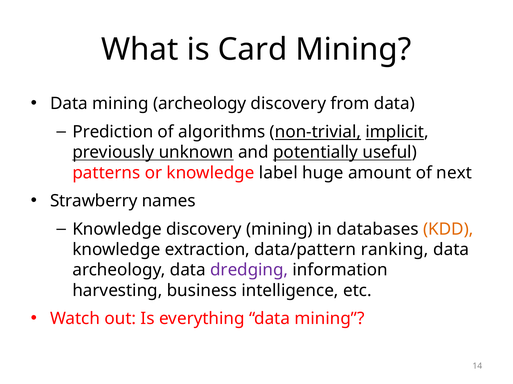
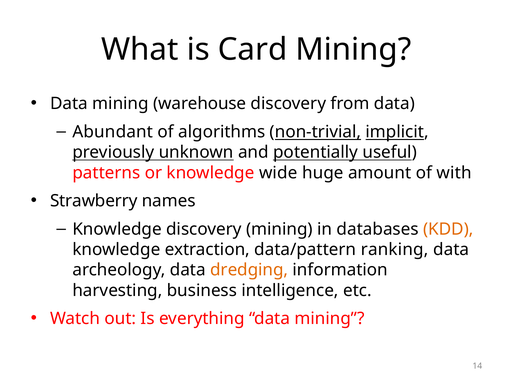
mining archeology: archeology -> warehouse
Prediction: Prediction -> Abundant
label: label -> wide
next: next -> with
dredging colour: purple -> orange
